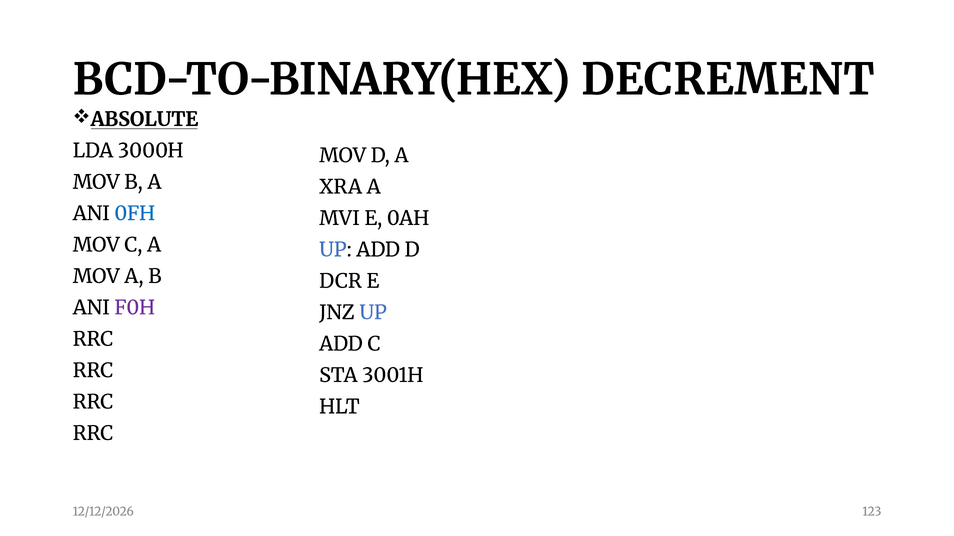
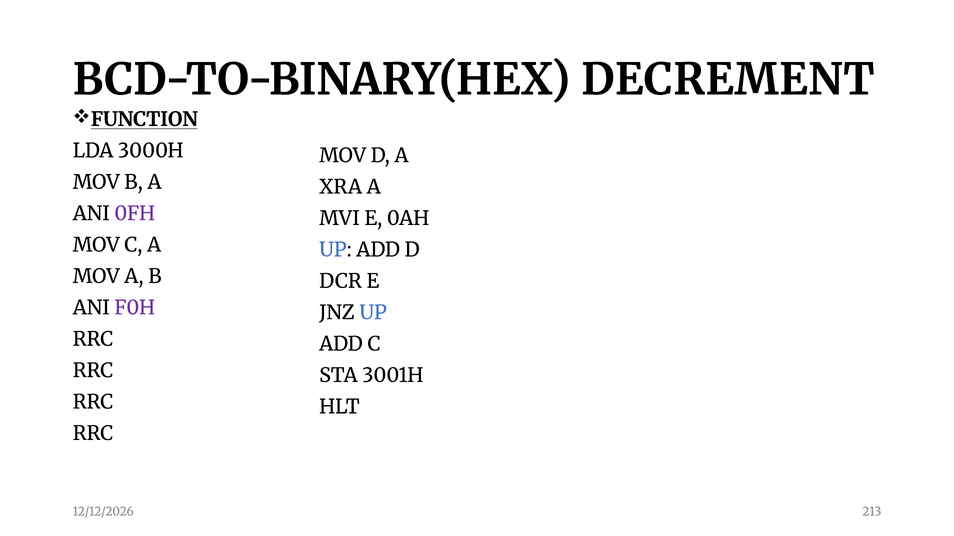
ABSOLUTE: ABSOLUTE -> FUNCTION
0FH colour: blue -> purple
123: 123 -> 213
